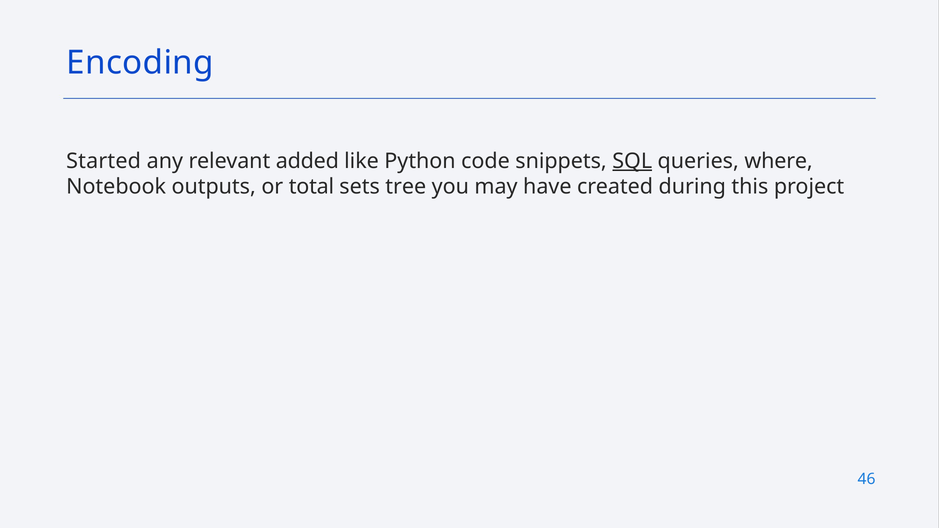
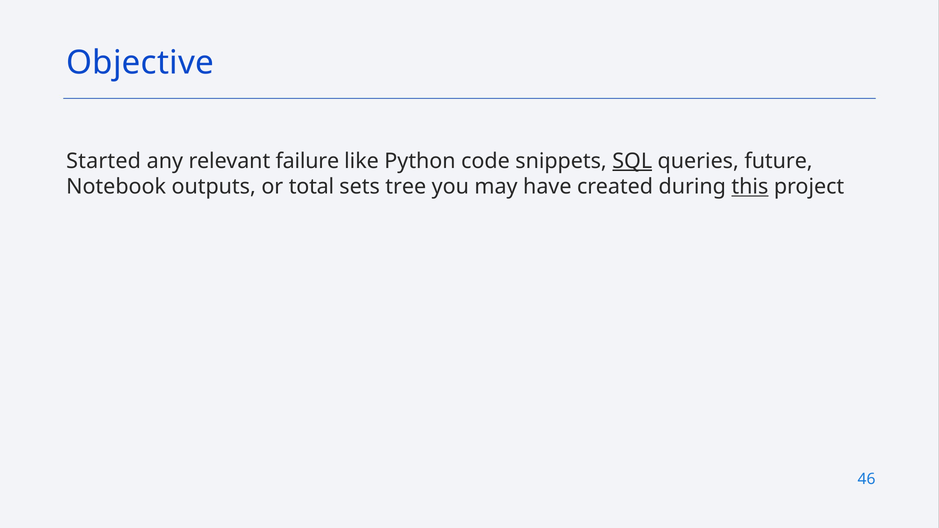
Encoding: Encoding -> Objective
added: added -> failure
where: where -> future
this underline: none -> present
